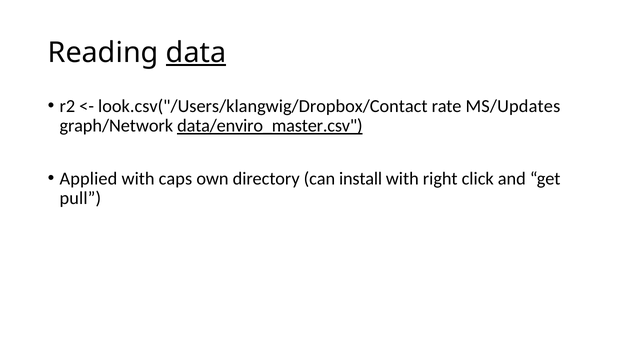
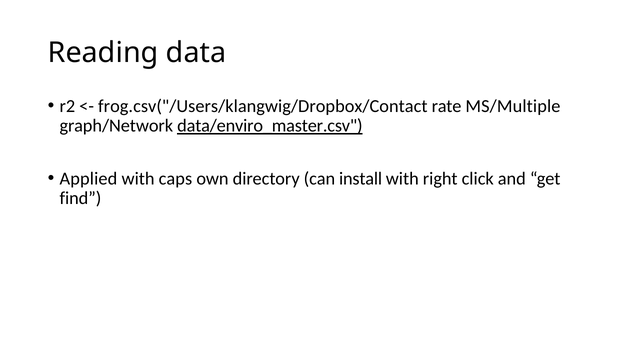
data underline: present -> none
look.csv("/Users/klangwig/Dropbox/Contact: look.csv("/Users/klangwig/Dropbox/Contact -> frog.csv("/Users/klangwig/Dropbox/Contact
MS/Updates: MS/Updates -> MS/Multiple
pull: pull -> find
